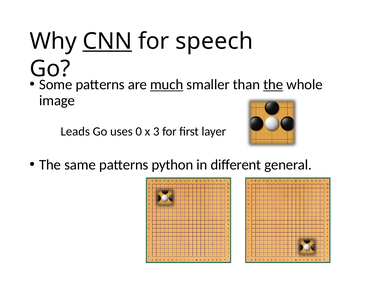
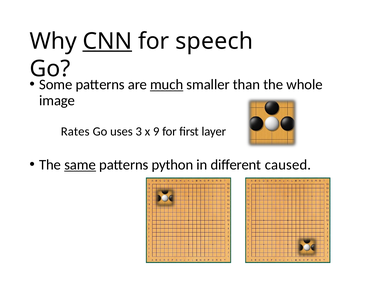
the at (273, 85) underline: present -> none
Leads: Leads -> Rates
0: 0 -> 3
3: 3 -> 9
same underline: none -> present
general: general -> caused
